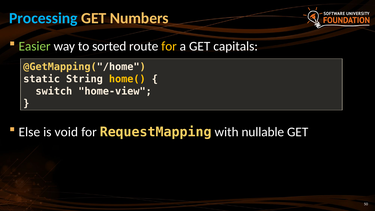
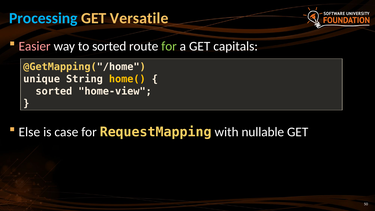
Numbers: Numbers -> Versatile
Easier colour: light green -> pink
for at (169, 46) colour: yellow -> light green
static: static -> unique
switch at (54, 91): switch -> sorted
void: void -> case
